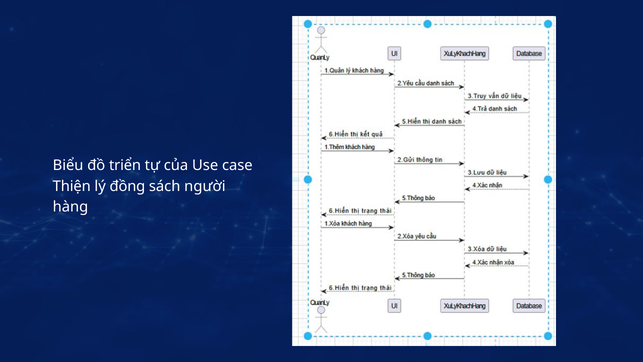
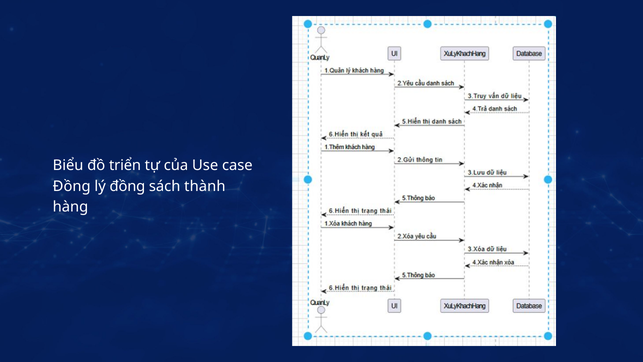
Thiện at (72, 186): Thiện -> Đồng
người: người -> thành
